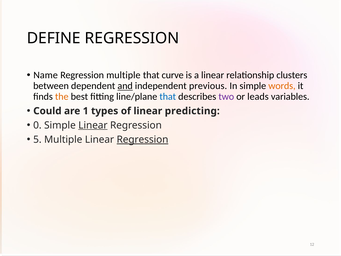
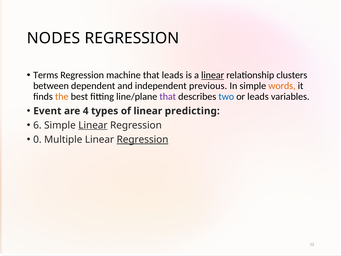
DEFINE: DEFINE -> NODES
Name: Name -> Terms
Regression multiple: multiple -> machine
that curve: curve -> leads
linear at (213, 75) underline: none -> present
and underline: present -> none
that at (168, 97) colour: blue -> purple
two colour: purple -> blue
Could: Could -> Event
1: 1 -> 4
0: 0 -> 6
5: 5 -> 0
